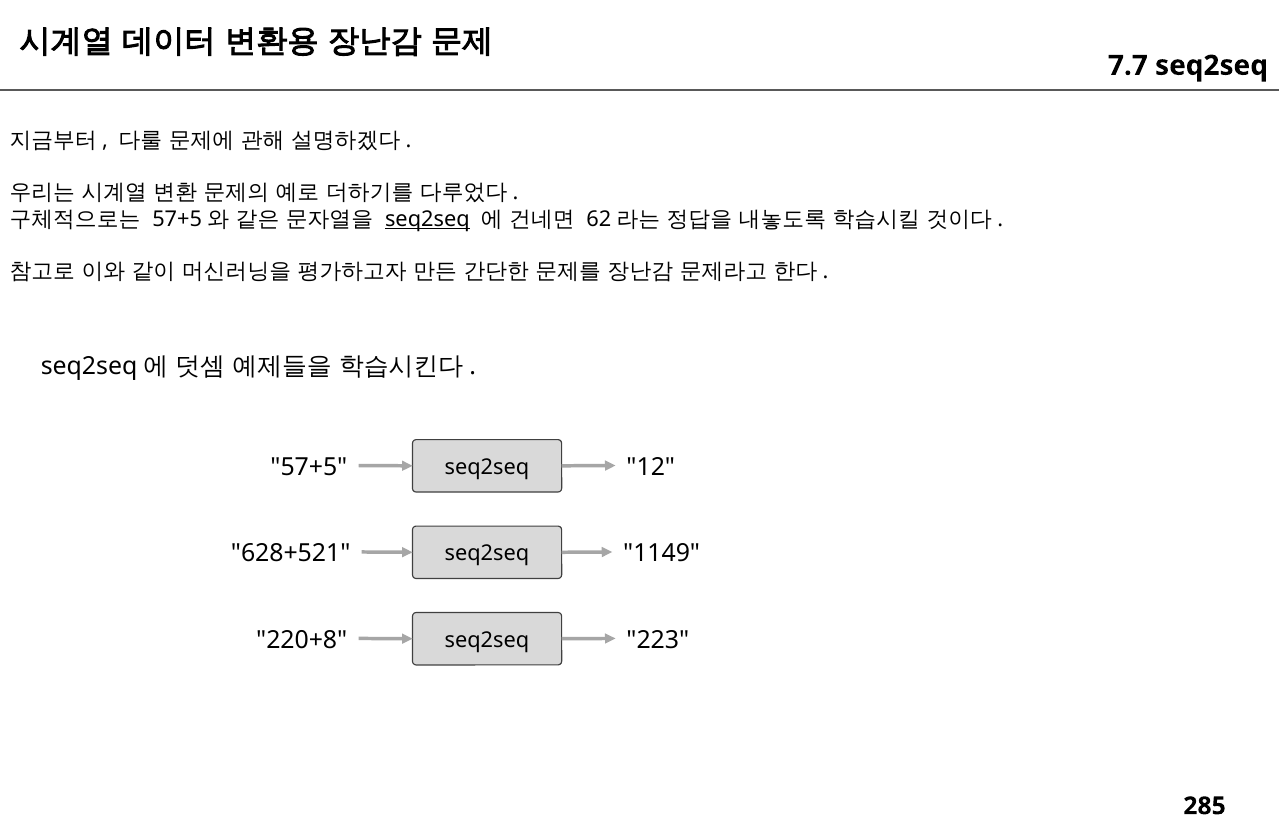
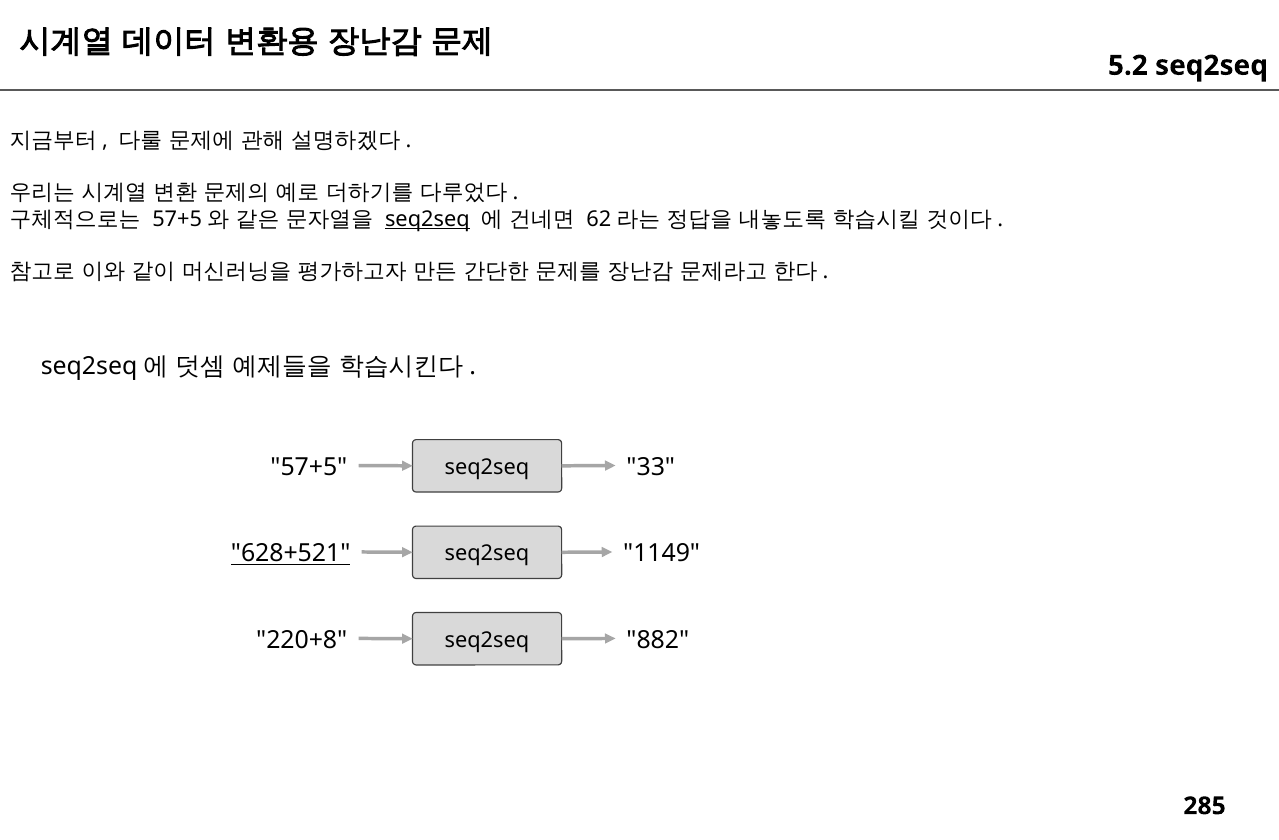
7.7: 7.7 -> 5.2
12: 12 -> 33
628+521 underline: none -> present
223: 223 -> 882
